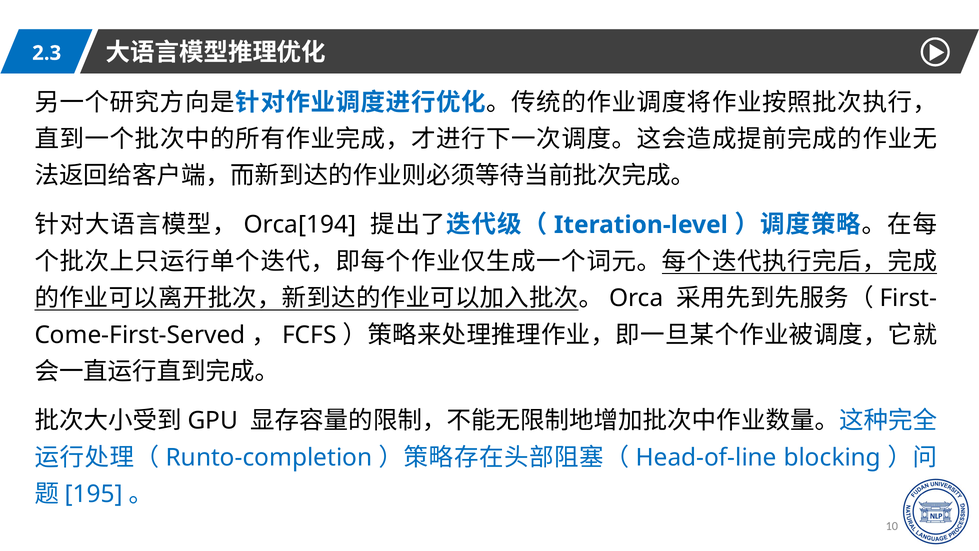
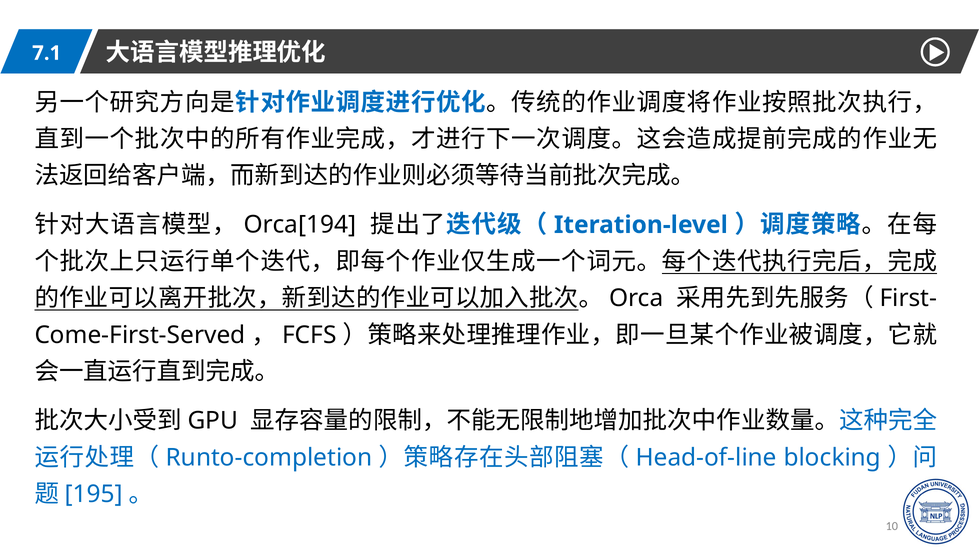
2.3: 2.3 -> 7.1
